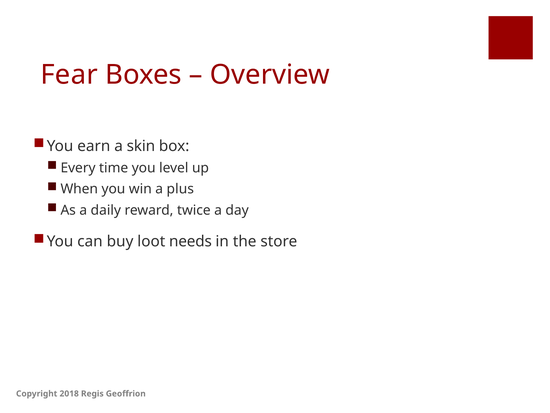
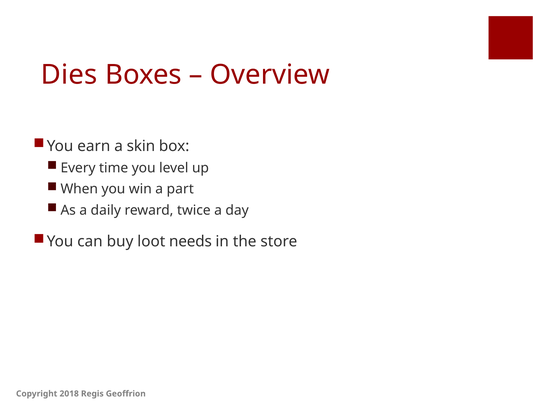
Fear: Fear -> Dies
plus: plus -> part
